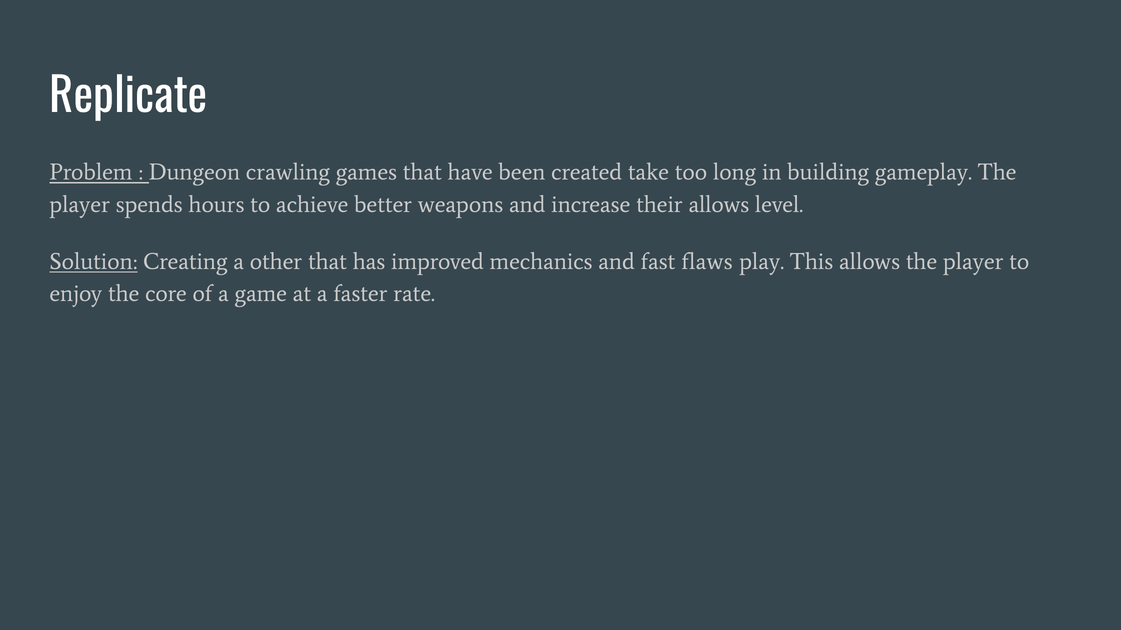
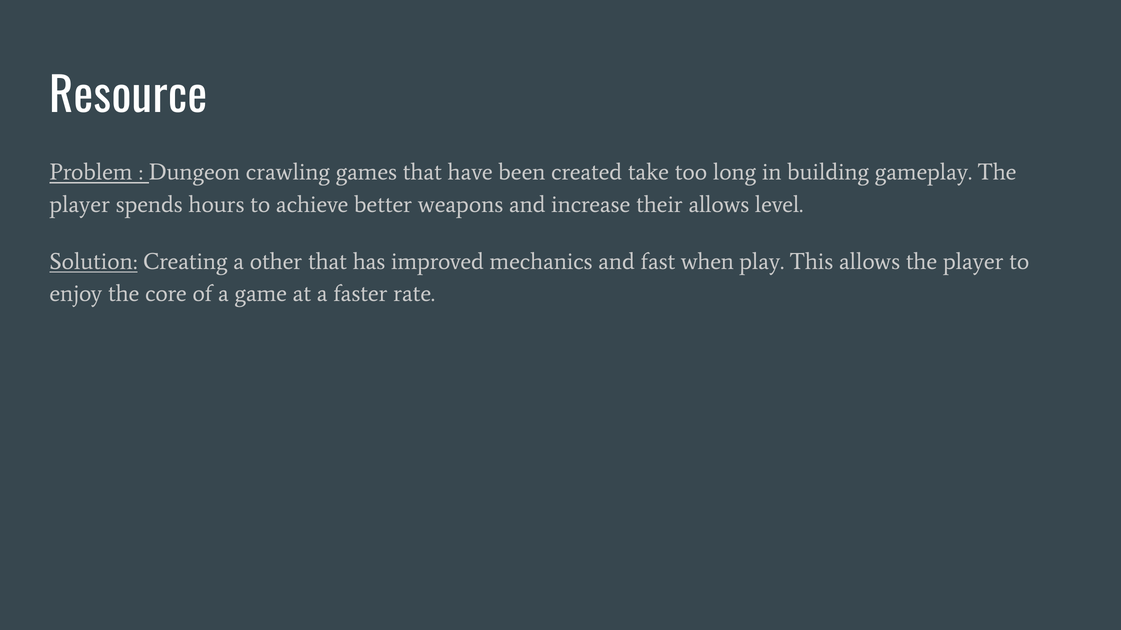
Replicate: Replicate -> Resource
flaws: flaws -> when
